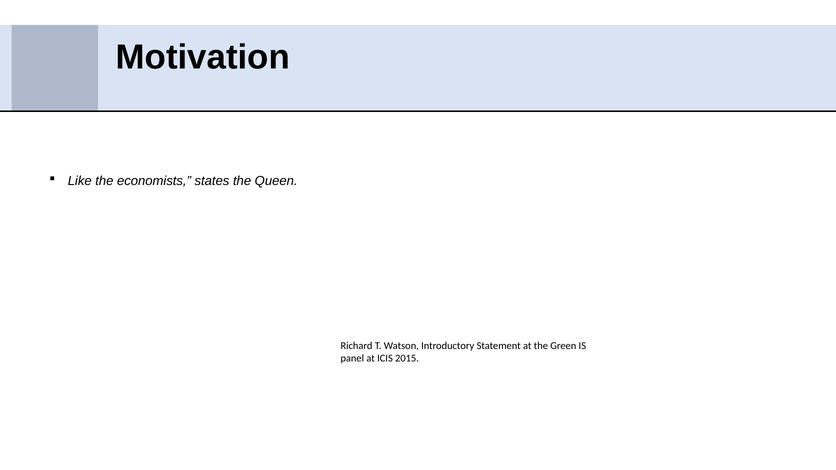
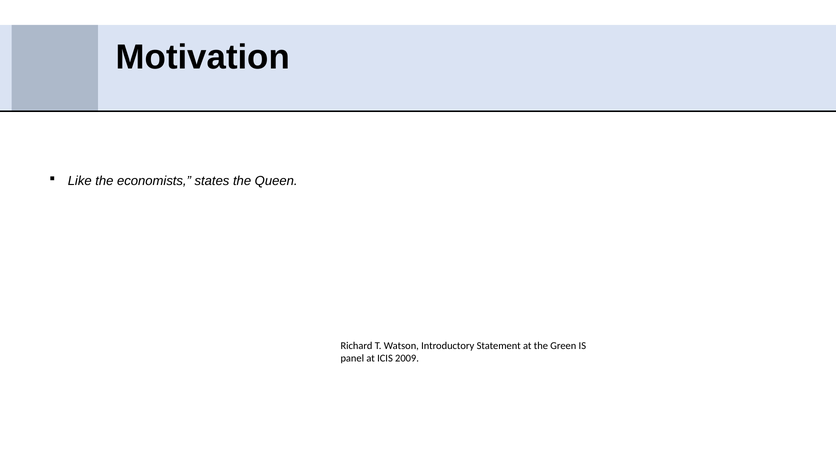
2015: 2015 -> 2009
